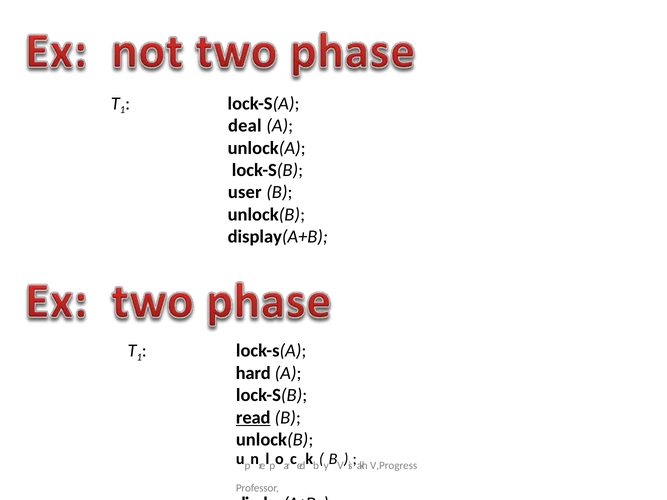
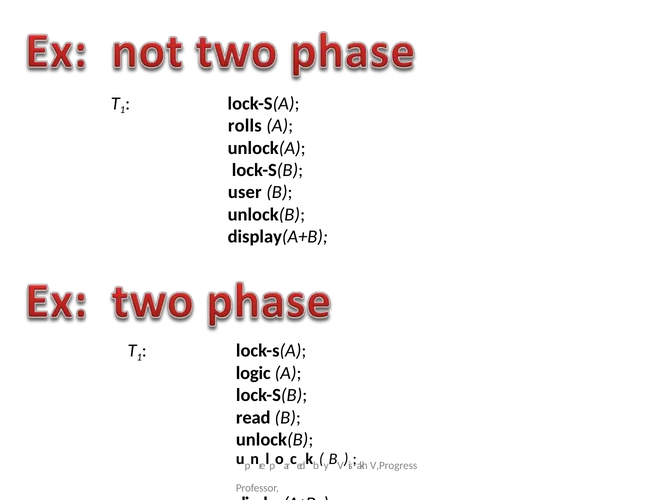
deal: deal -> rolls
hard: hard -> logic
read underline: present -> none
